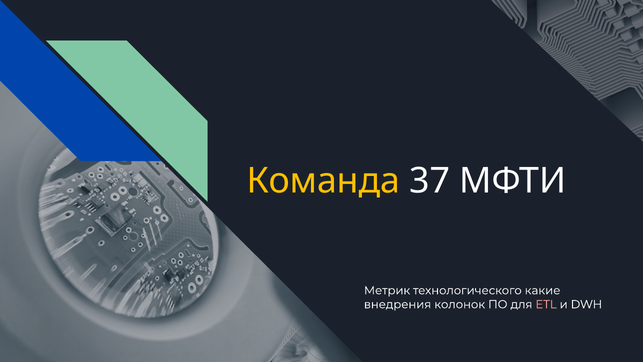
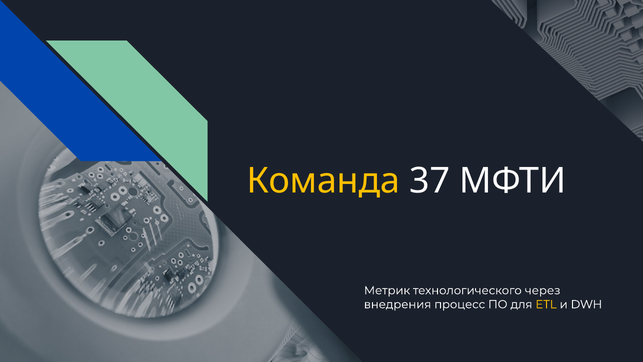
какие: какие -> через
колонок: колонок -> процесс
ETL colour: pink -> yellow
